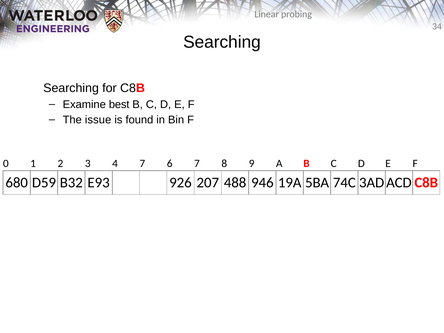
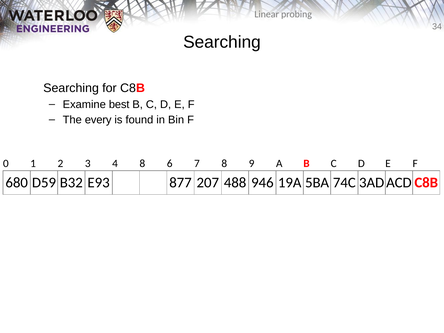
issue: issue -> every
4 7: 7 -> 8
926: 926 -> 877
